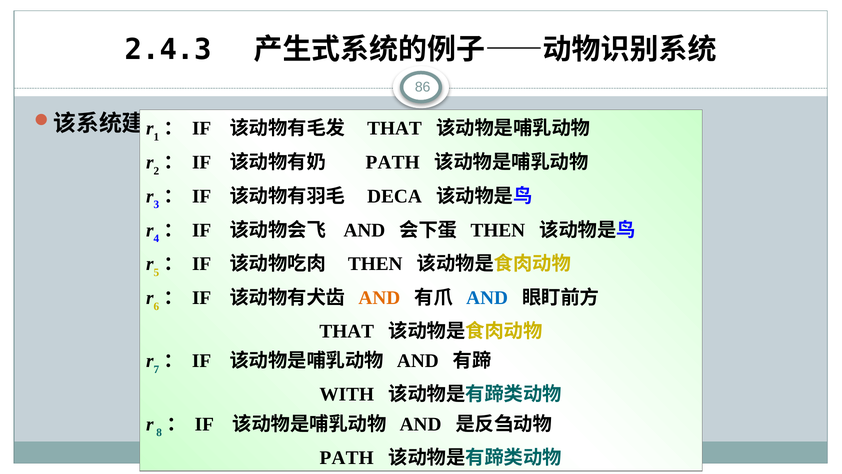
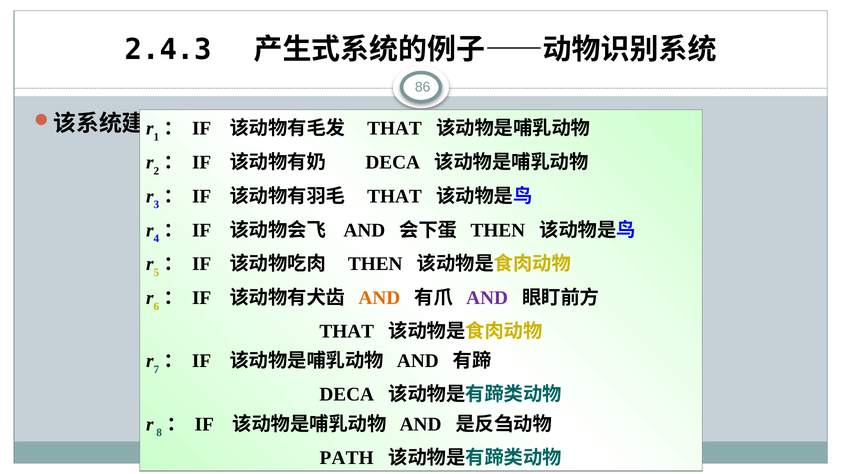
PATH at (393, 162): PATH -> DECA
DECA at (395, 196): DECA -> THAT
AND at (487, 298) colour: blue -> purple
WITH at (347, 394): WITH -> DECA
